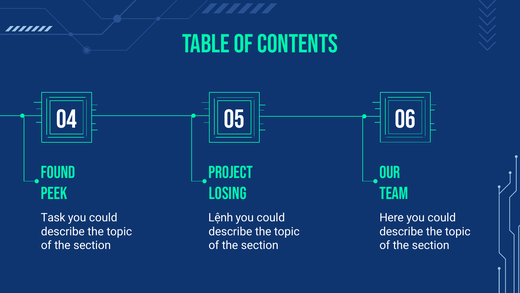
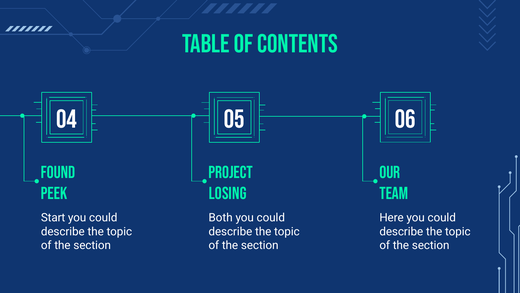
Task: Task -> Start
Lệnh: Lệnh -> Both
